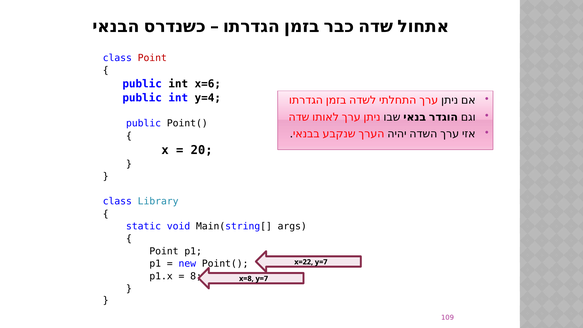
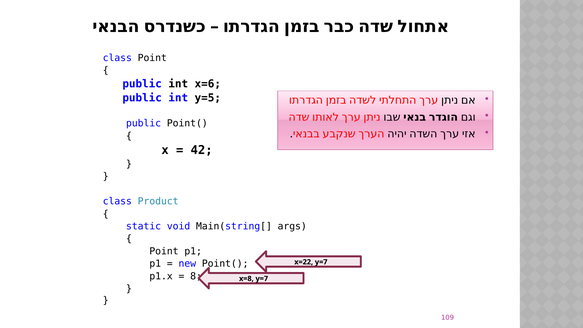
Point at (152, 58) colour: red -> black
y=4: y=4 -> y=5
20: 20 -> 42
Library: Library -> Product
